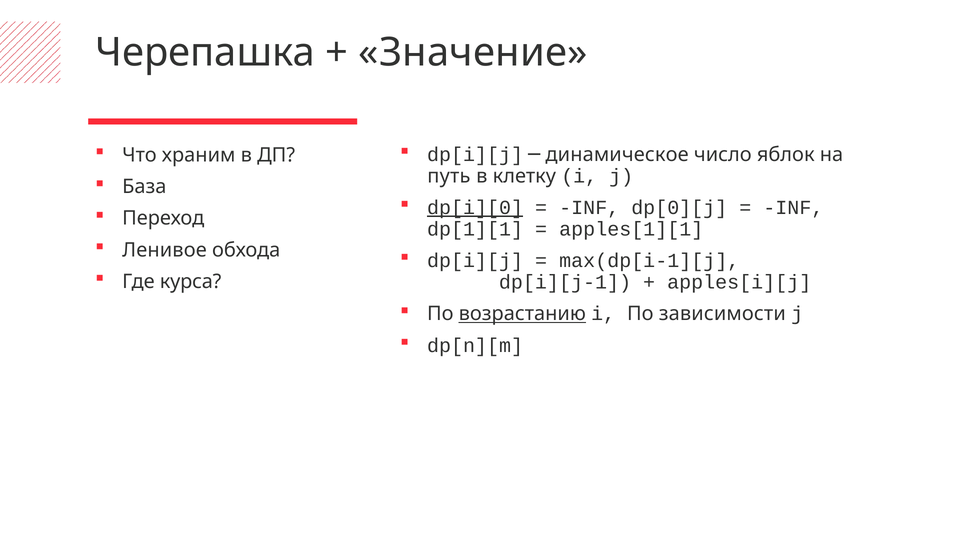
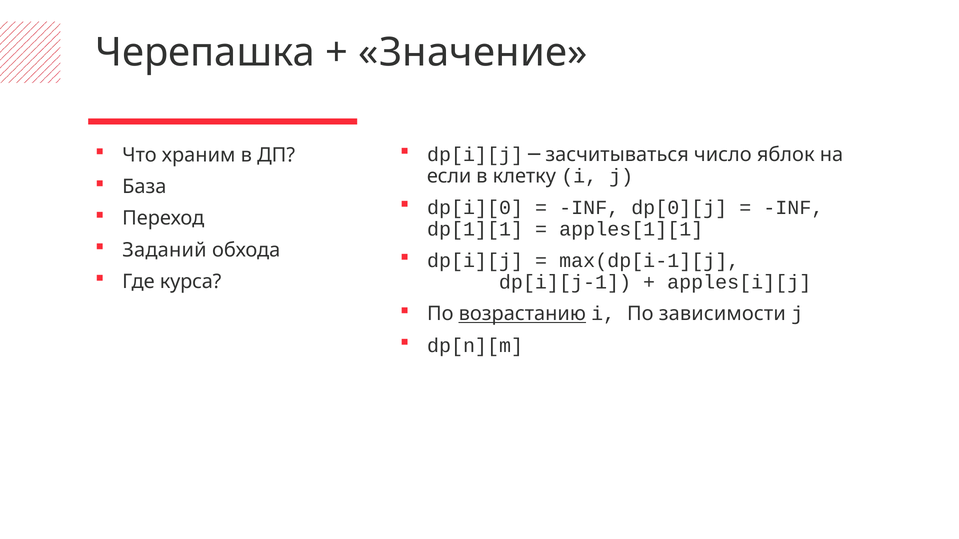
динамическое: динамическое -> засчитываться
путь: путь -> если
dp[i][0 underline: present -> none
Ленивое: Ленивое -> Заданий
